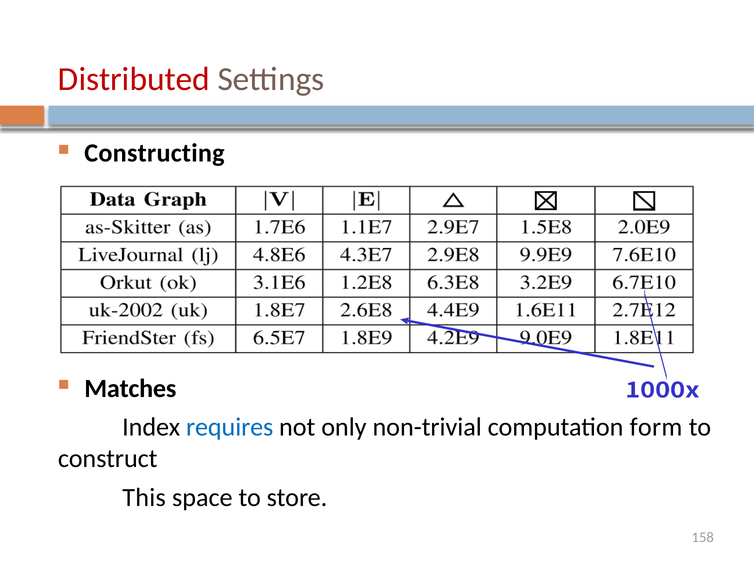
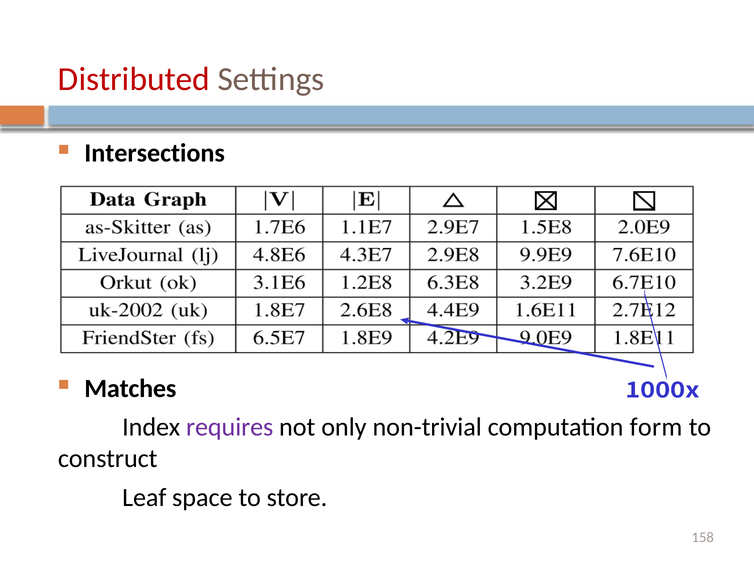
Constructing: Constructing -> Intersections
requires colour: blue -> purple
This: This -> Leaf
